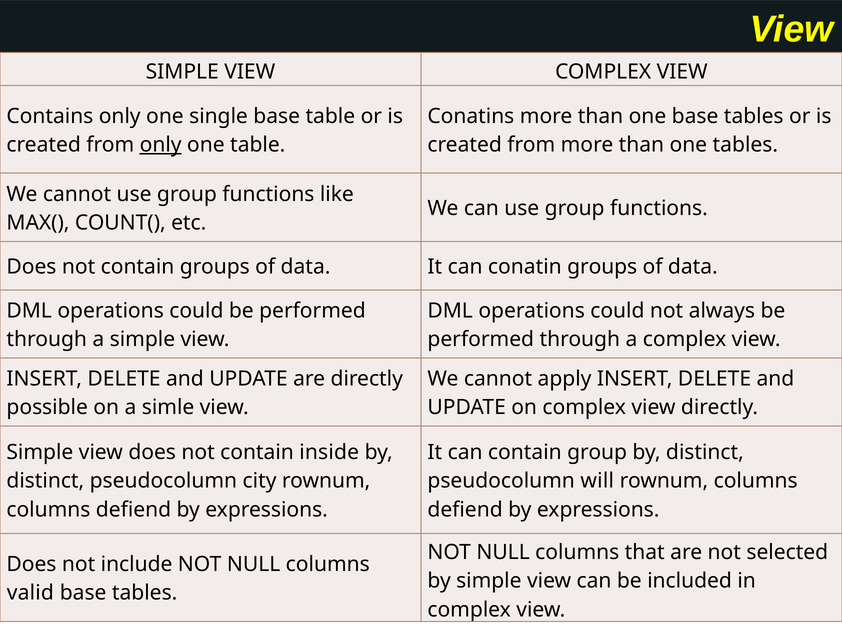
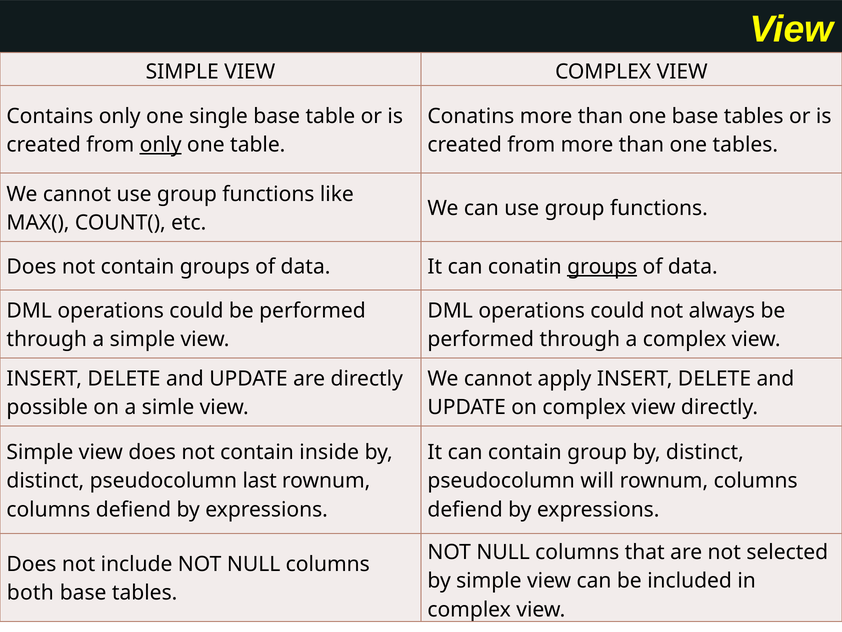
groups at (602, 267) underline: none -> present
city: city -> last
valid: valid -> both
